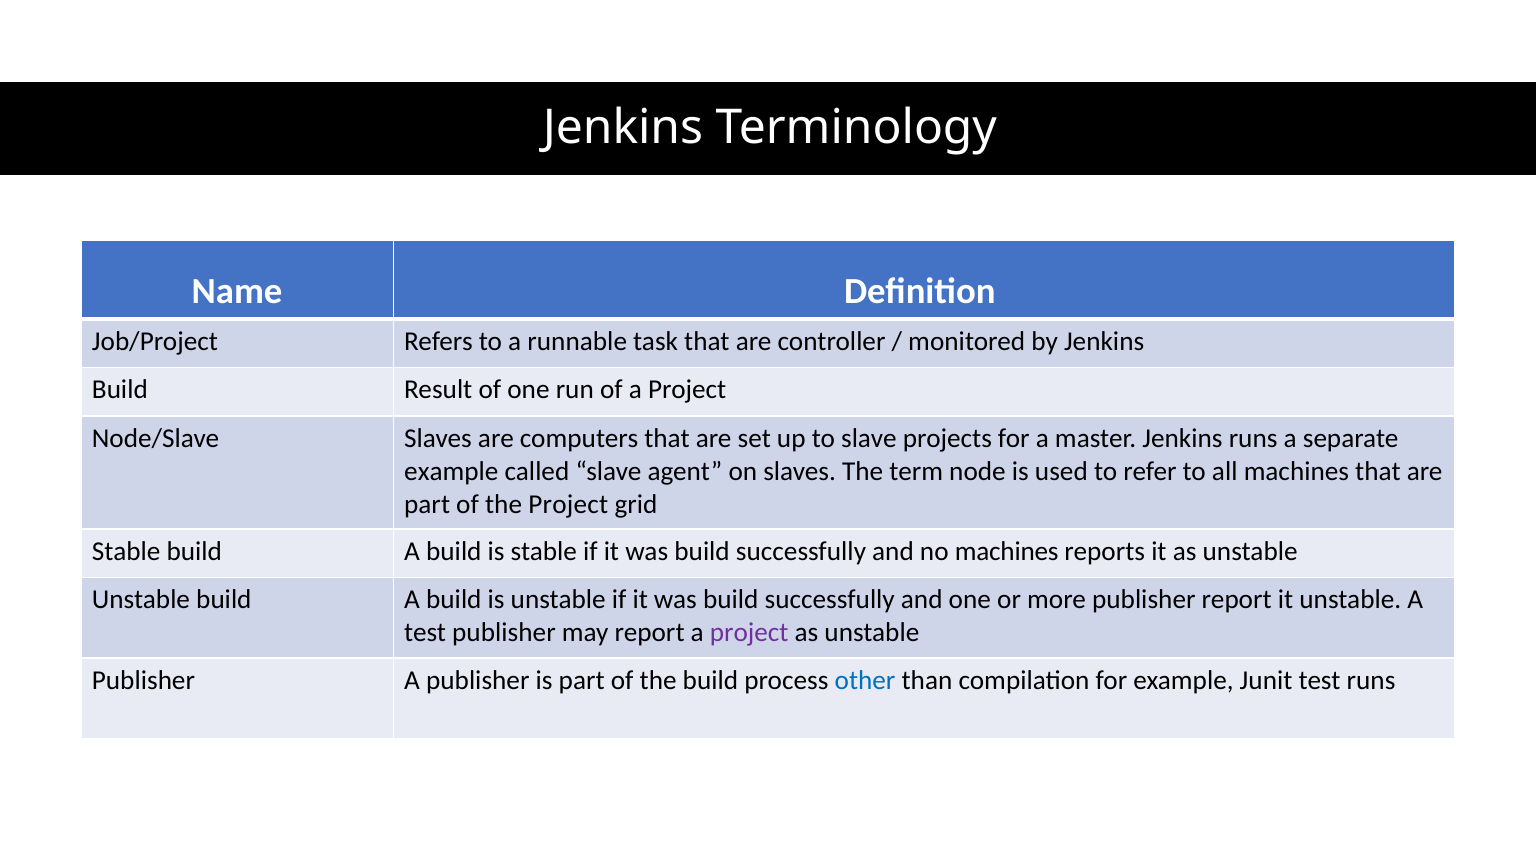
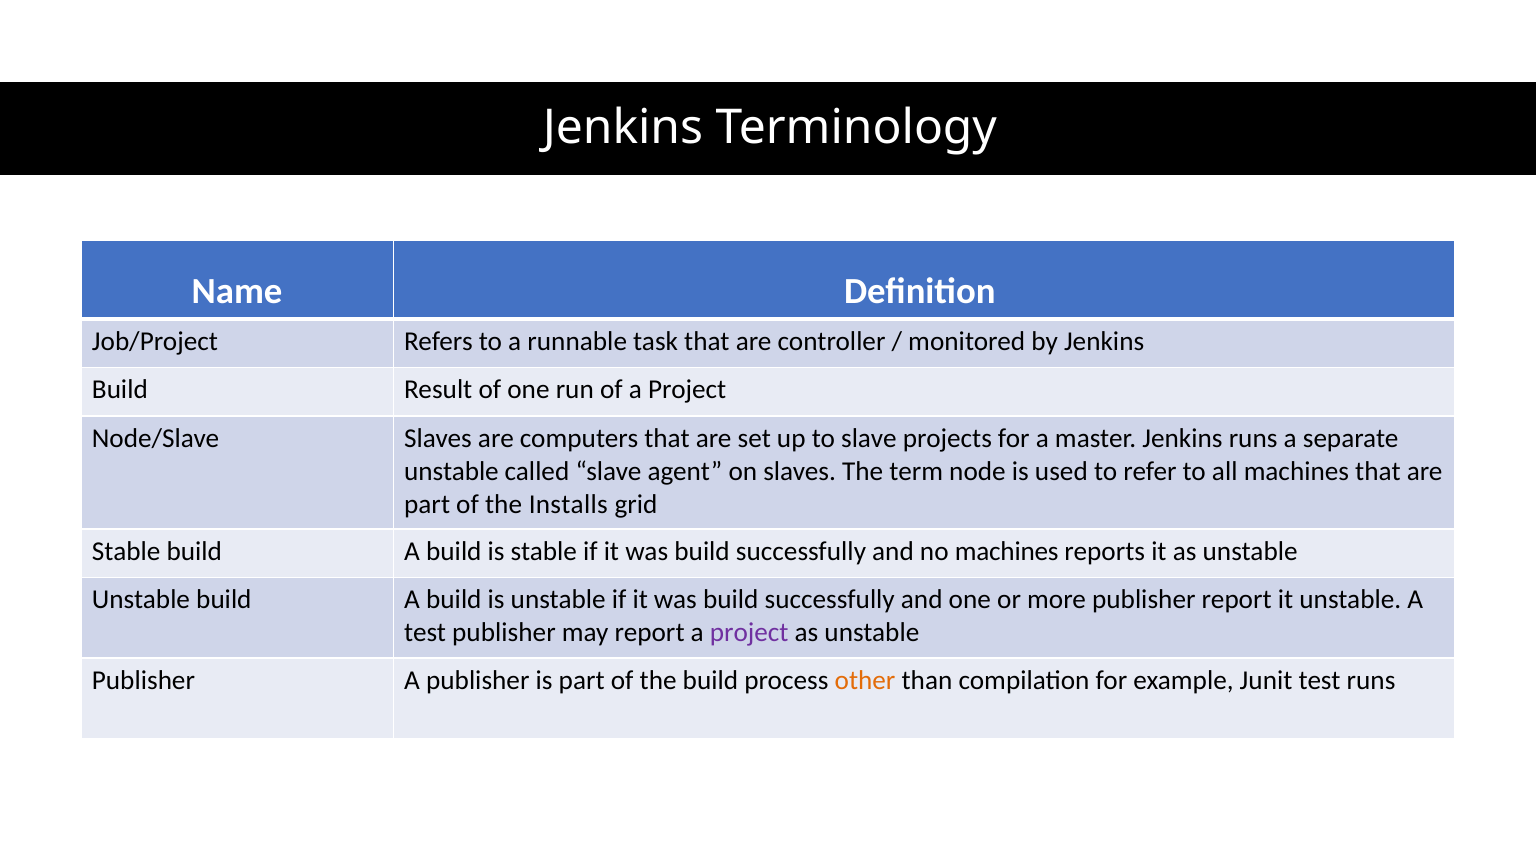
example at (451, 471): example -> unstable
the Project: Project -> Installs
other colour: blue -> orange
